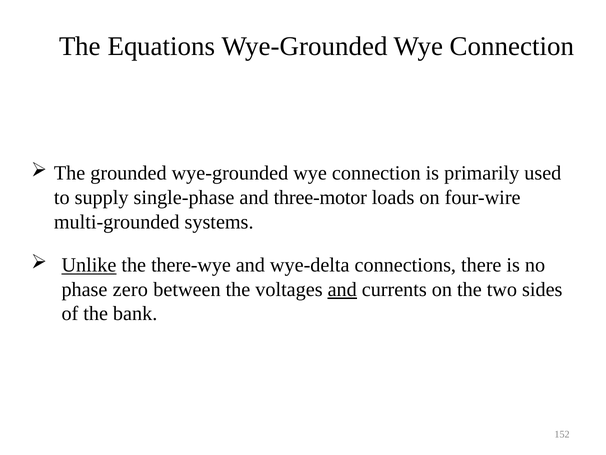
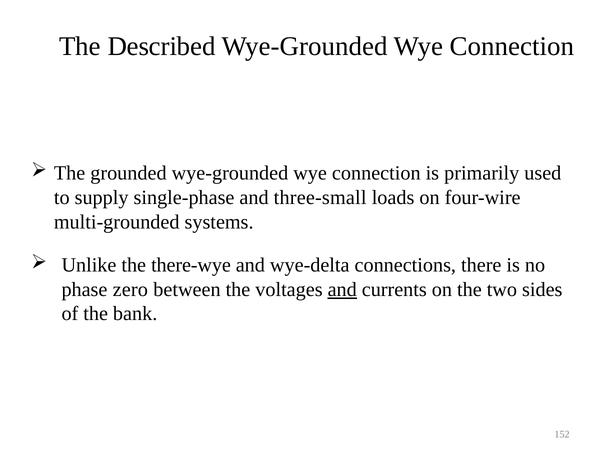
Equations: Equations -> Described
three-motor: three-motor -> three-small
Unlike underline: present -> none
